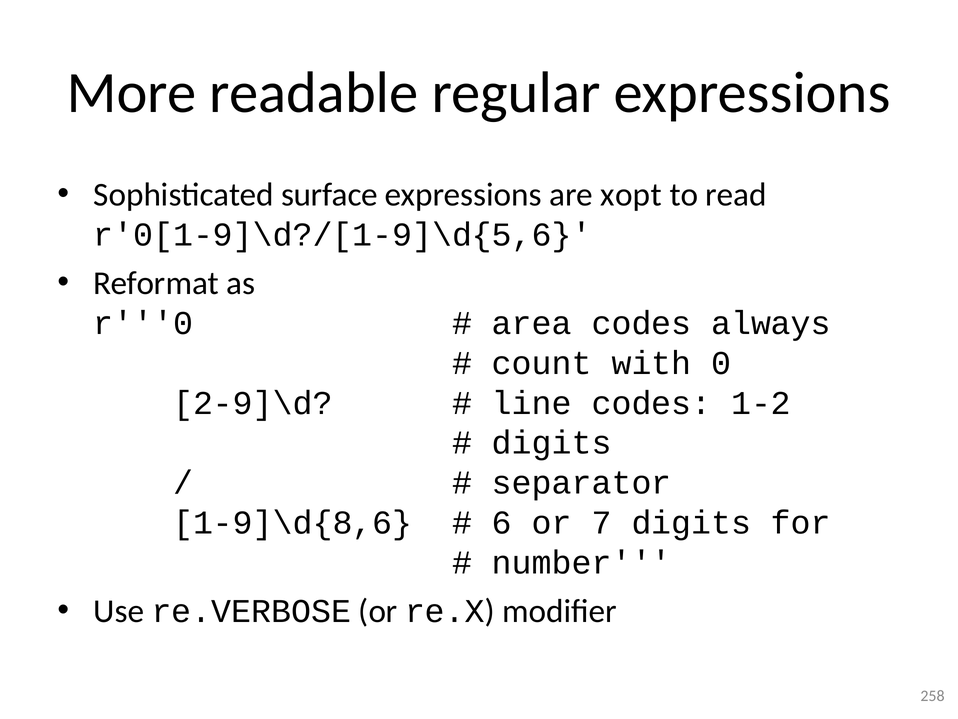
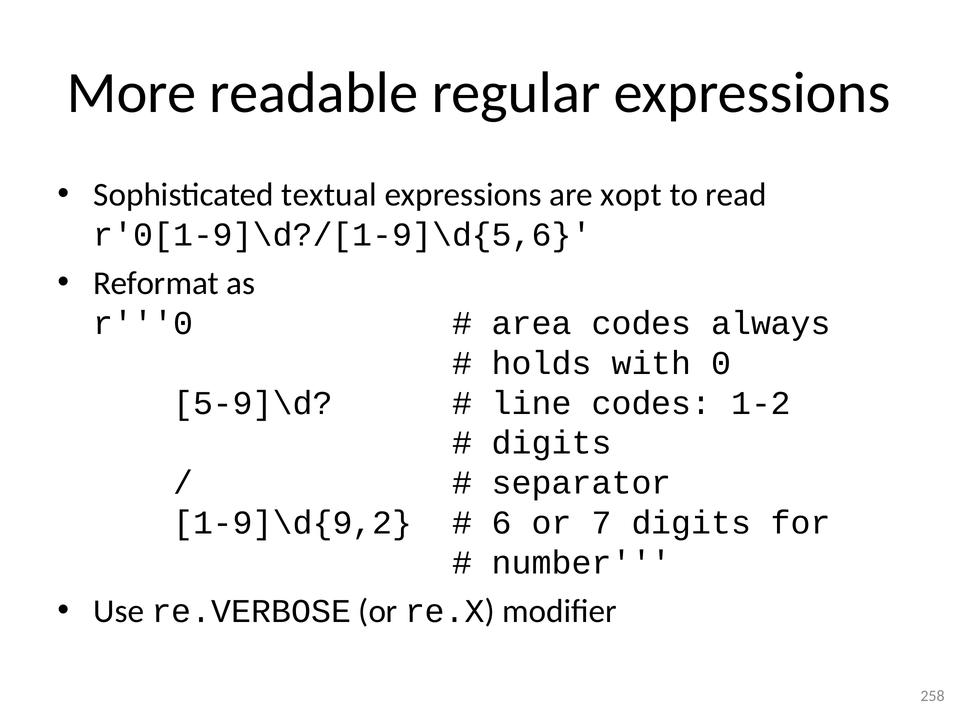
surface: surface -> textual
count: count -> holds
2-9]\d: 2-9]\d -> 5-9]\d
1-9]\d{8,6: 1-9]\d{8,6 -> 1-9]\d{9,2
